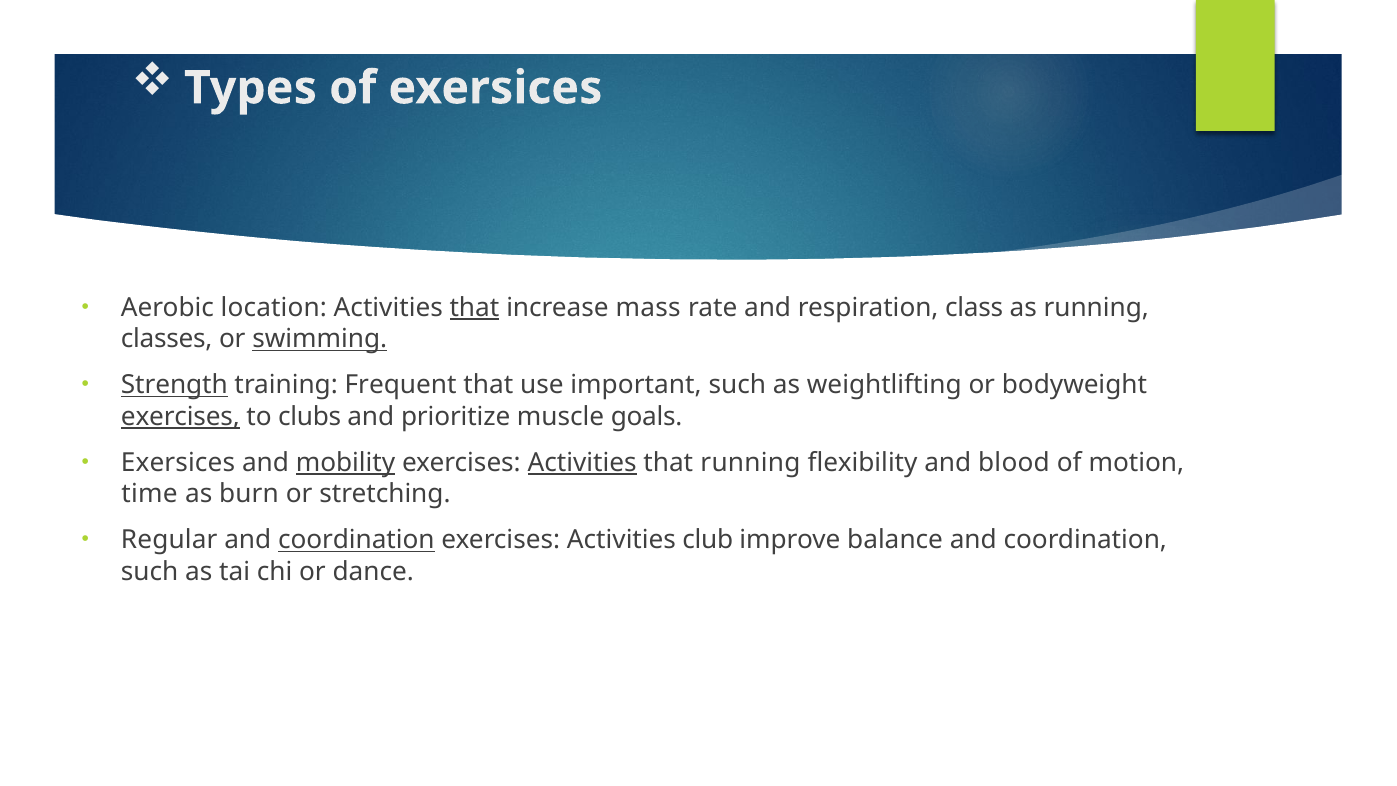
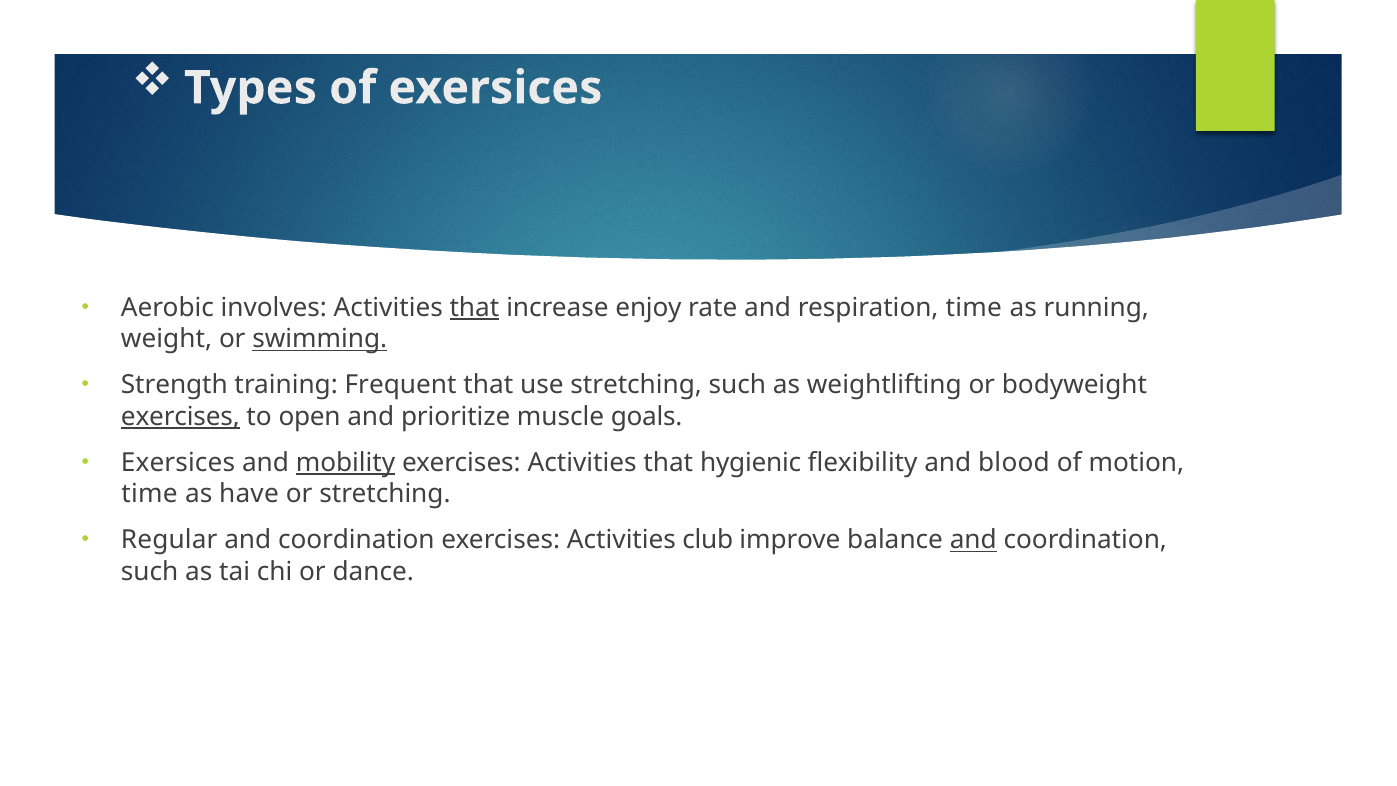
location: location -> involves
mass: mass -> enjoy
respiration class: class -> time
classes: classes -> weight
Strength underline: present -> none
use important: important -> stretching
clubs: clubs -> open
Activities at (582, 463) underline: present -> none
that running: running -> hygienic
burn: burn -> have
coordination at (356, 540) underline: present -> none
and at (973, 540) underline: none -> present
